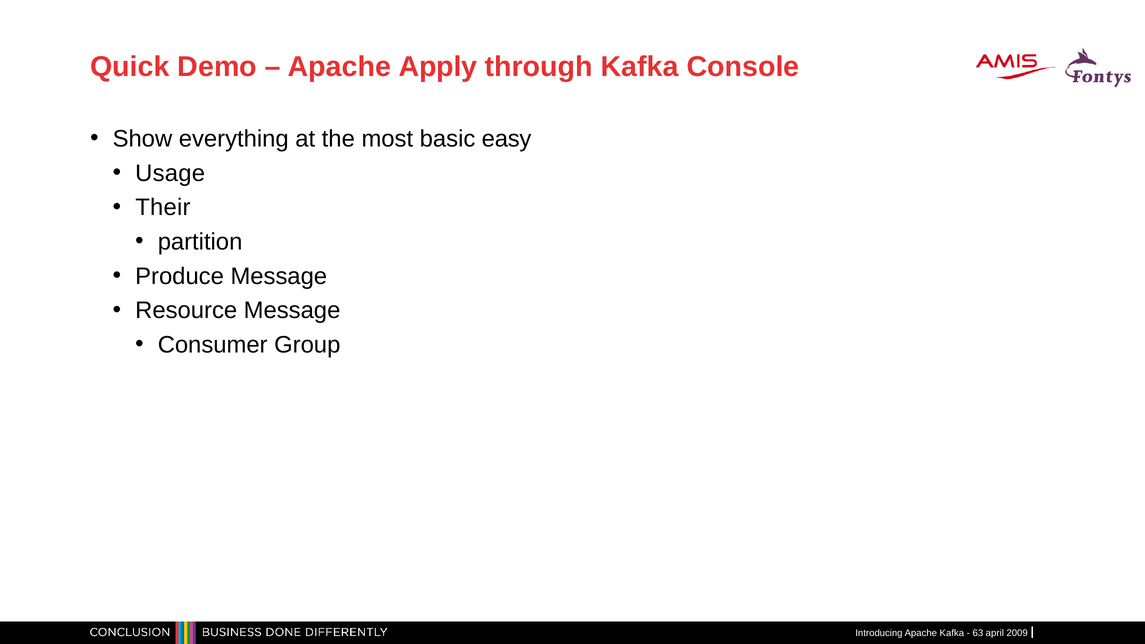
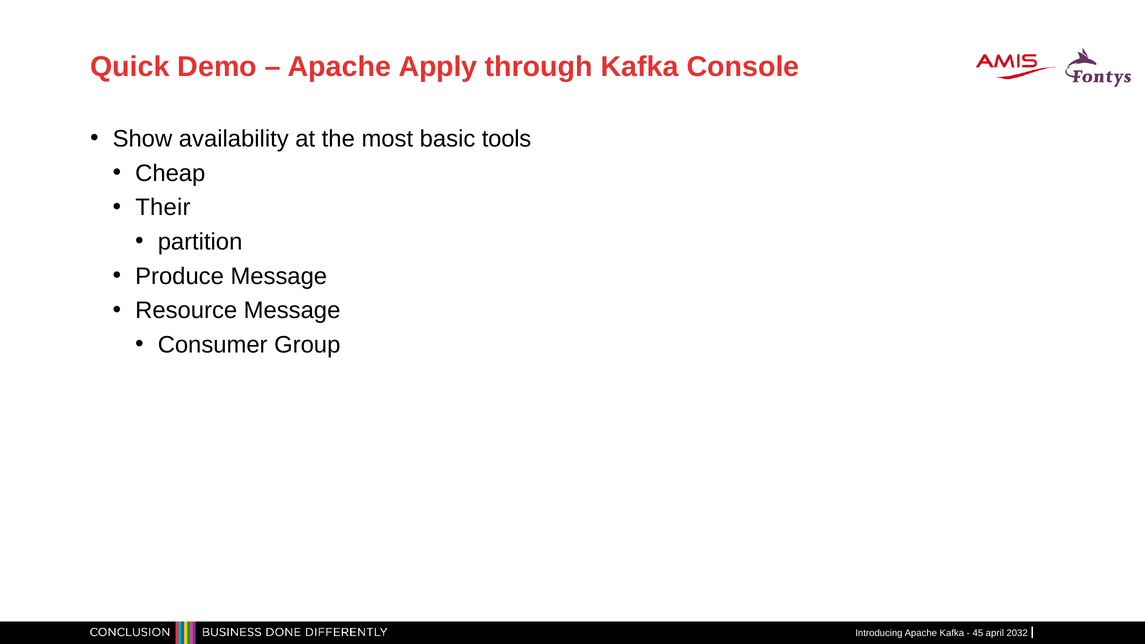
everything: everything -> availability
easy: easy -> tools
Usage: Usage -> Cheap
63: 63 -> 45
2009: 2009 -> 2032
